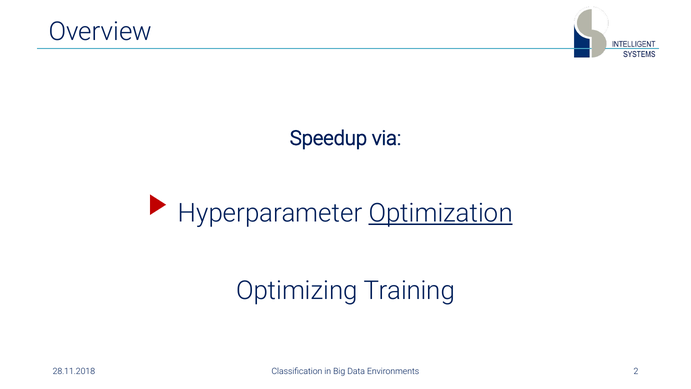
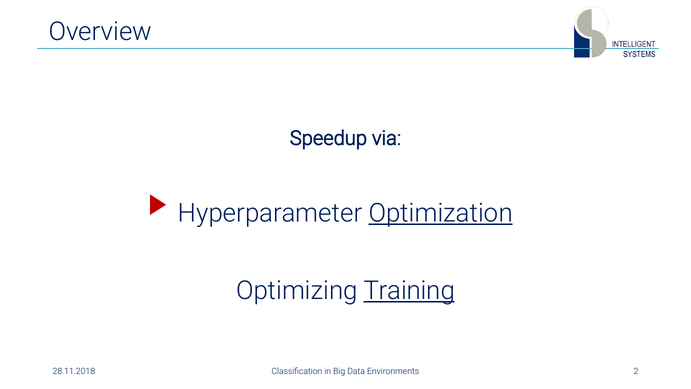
Training underline: none -> present
